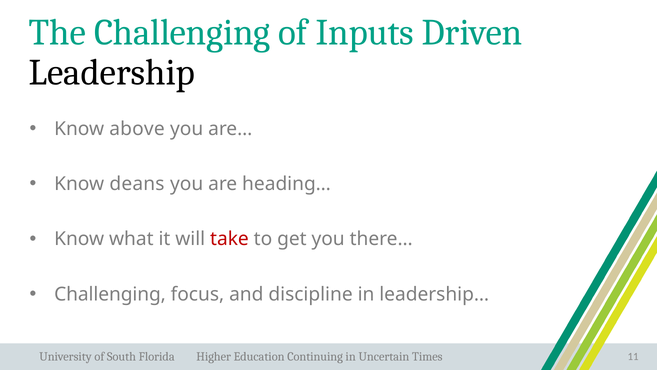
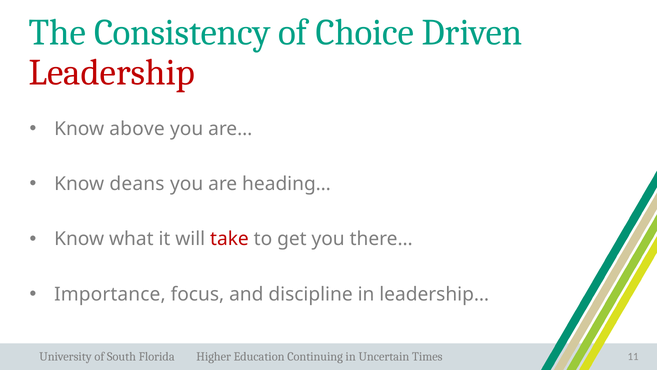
The Challenging: Challenging -> Consistency
Inputs: Inputs -> Choice
Leadership colour: black -> red
Challenging at (110, 294): Challenging -> Importance
